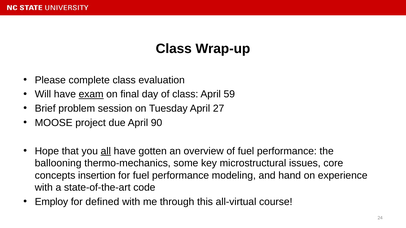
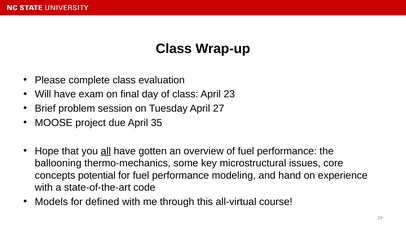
exam underline: present -> none
59: 59 -> 23
90: 90 -> 35
insertion: insertion -> potential
Employ: Employ -> Models
